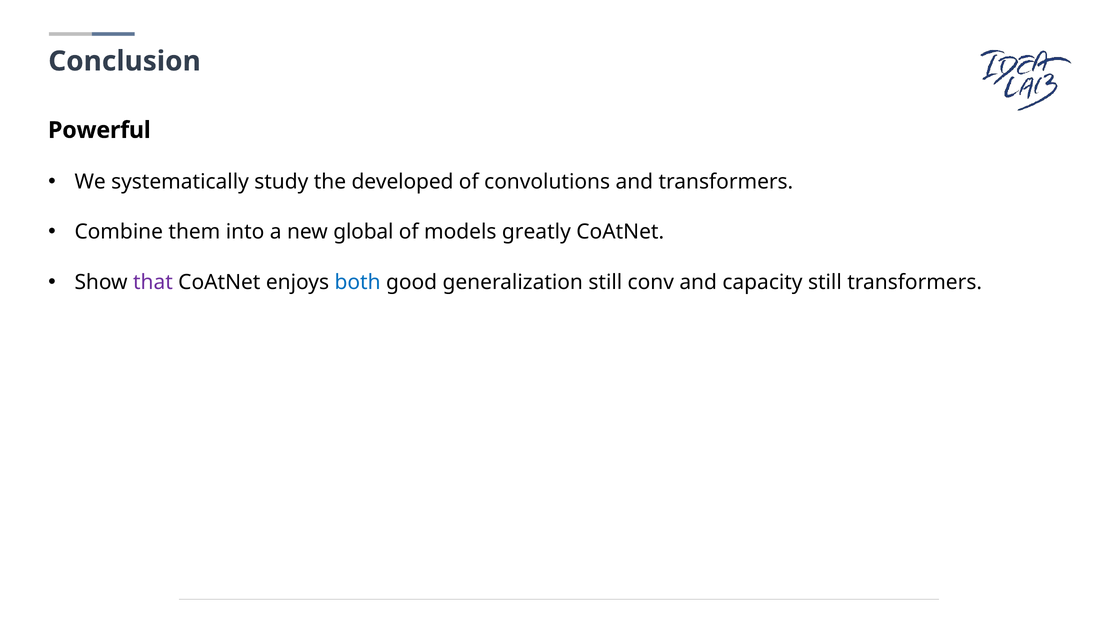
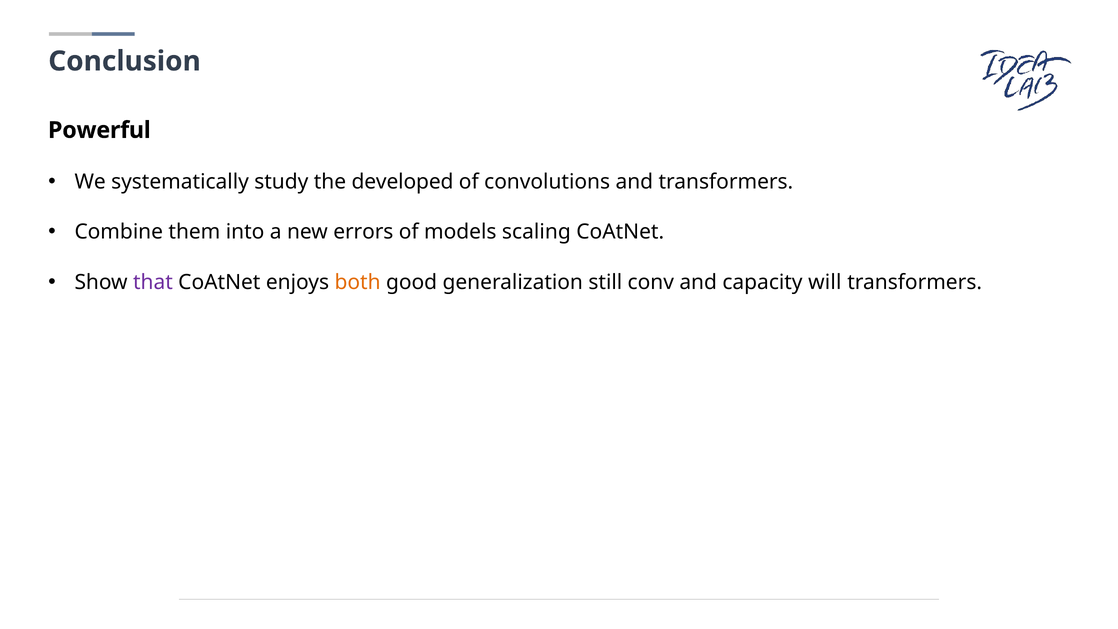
global: global -> errors
greatly: greatly -> scaling
both colour: blue -> orange
capacity still: still -> will
